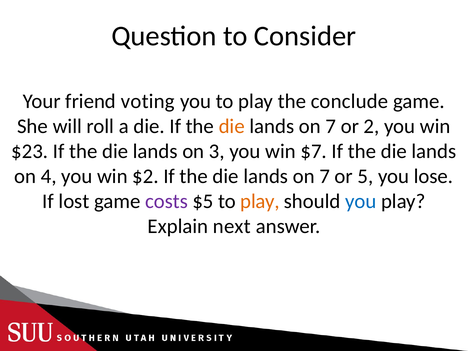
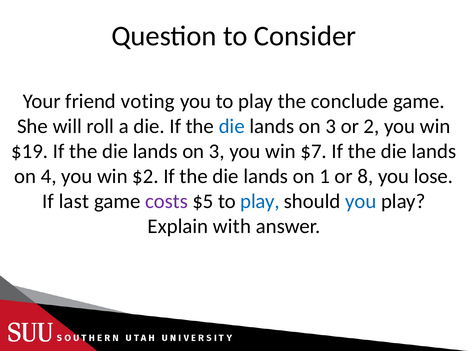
die at (232, 126) colour: orange -> blue
7 at (331, 126): 7 -> 3
$23: $23 -> $19
7 at (325, 176): 7 -> 1
5: 5 -> 8
lost: lost -> last
play at (260, 201) colour: orange -> blue
next: next -> with
